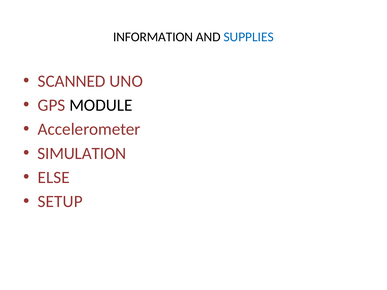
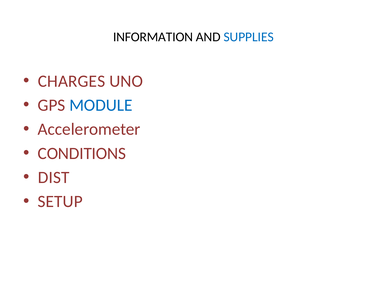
SCANNED: SCANNED -> CHARGES
MODULE colour: black -> blue
SIMULATION: SIMULATION -> CONDITIONS
ELSE: ELSE -> DIST
